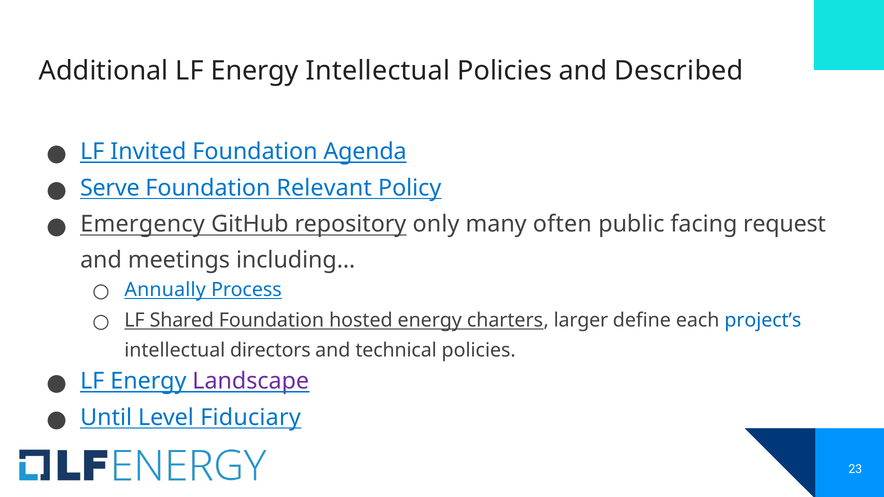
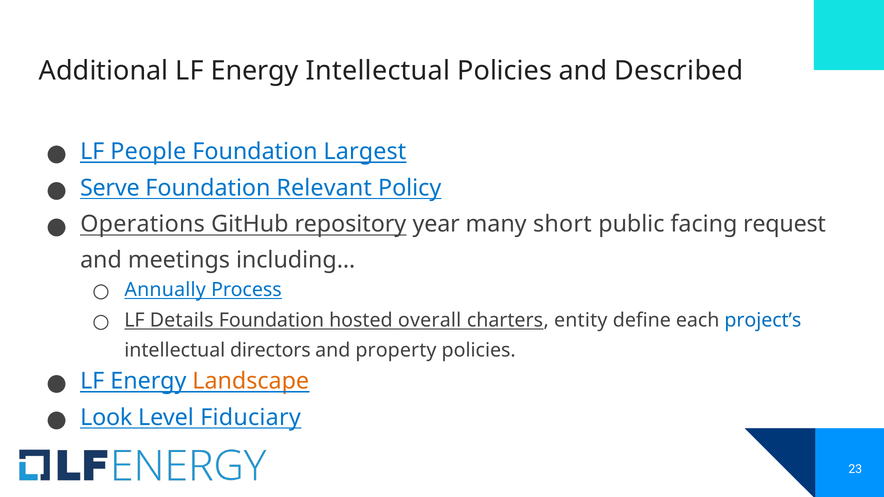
Invited: Invited -> People
Agenda: Agenda -> Largest
Emergency: Emergency -> Operations
only: only -> year
often: often -> short
Shared: Shared -> Details
hosted energy: energy -> overall
larger: larger -> entity
technical: technical -> property
Landscape colour: purple -> orange
Until: Until -> Look
